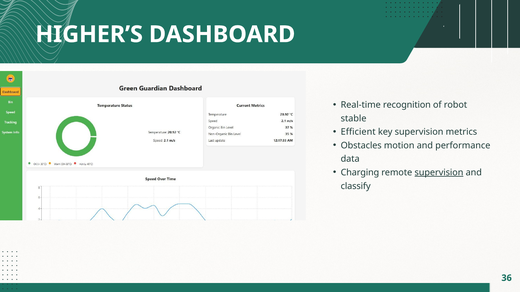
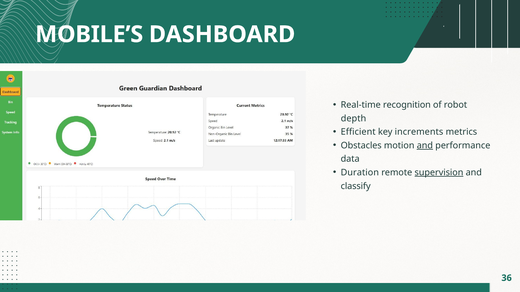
HIGHER’S: HIGHER’S -> MOBILE’S
stable: stable -> depth
key supervision: supervision -> increments
and at (425, 146) underline: none -> present
Charging: Charging -> Duration
